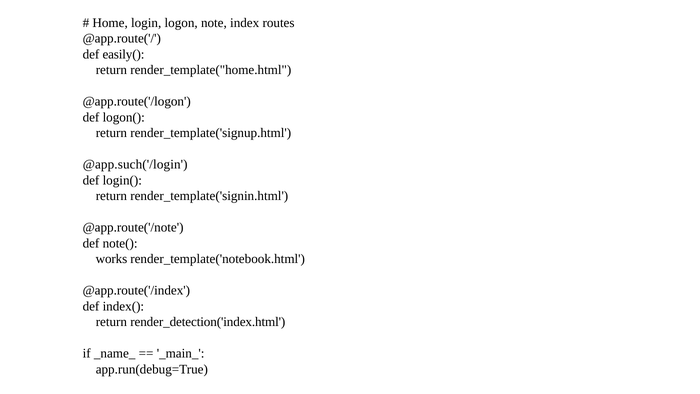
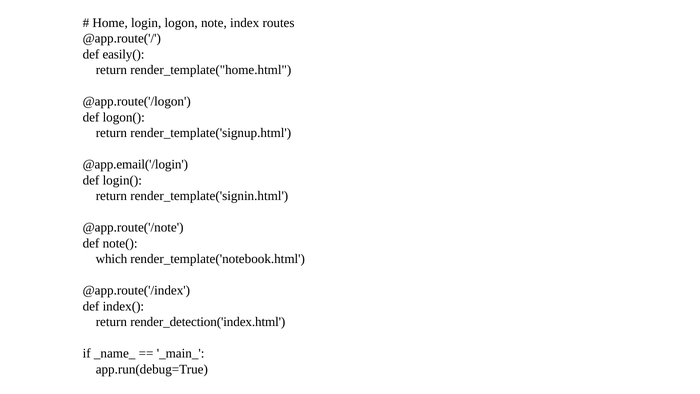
@app.such('/login: @app.such('/login -> @app.email('/login
works: works -> which
